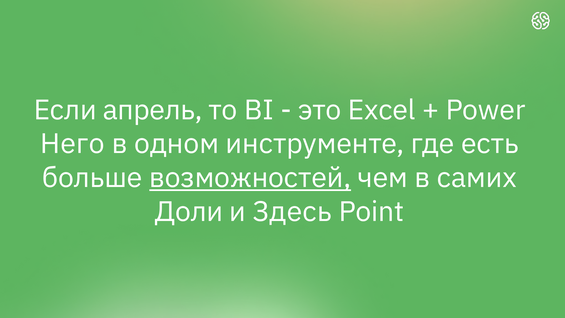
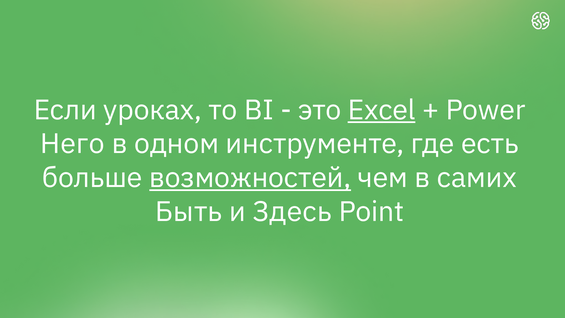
апрель: апрель -> уроках
Excel underline: none -> present
Доли: Доли -> Быть
